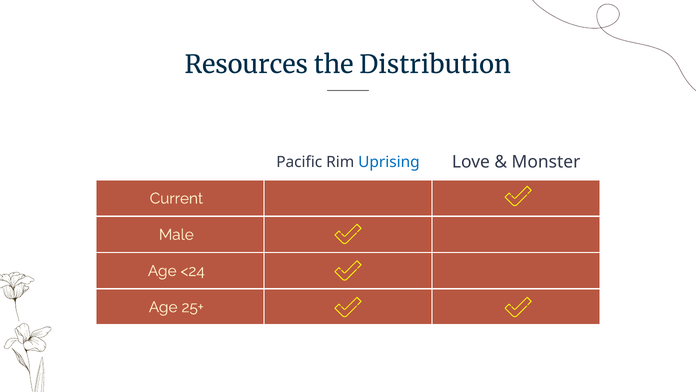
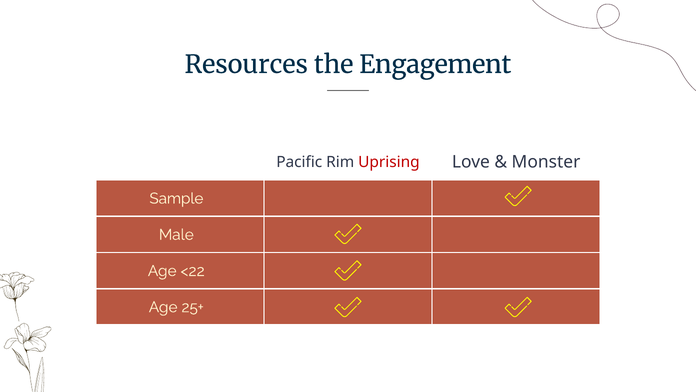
Distribution: Distribution -> Engagement
Uprising colour: blue -> red
Current: Current -> Sample
<24: <24 -> <22
